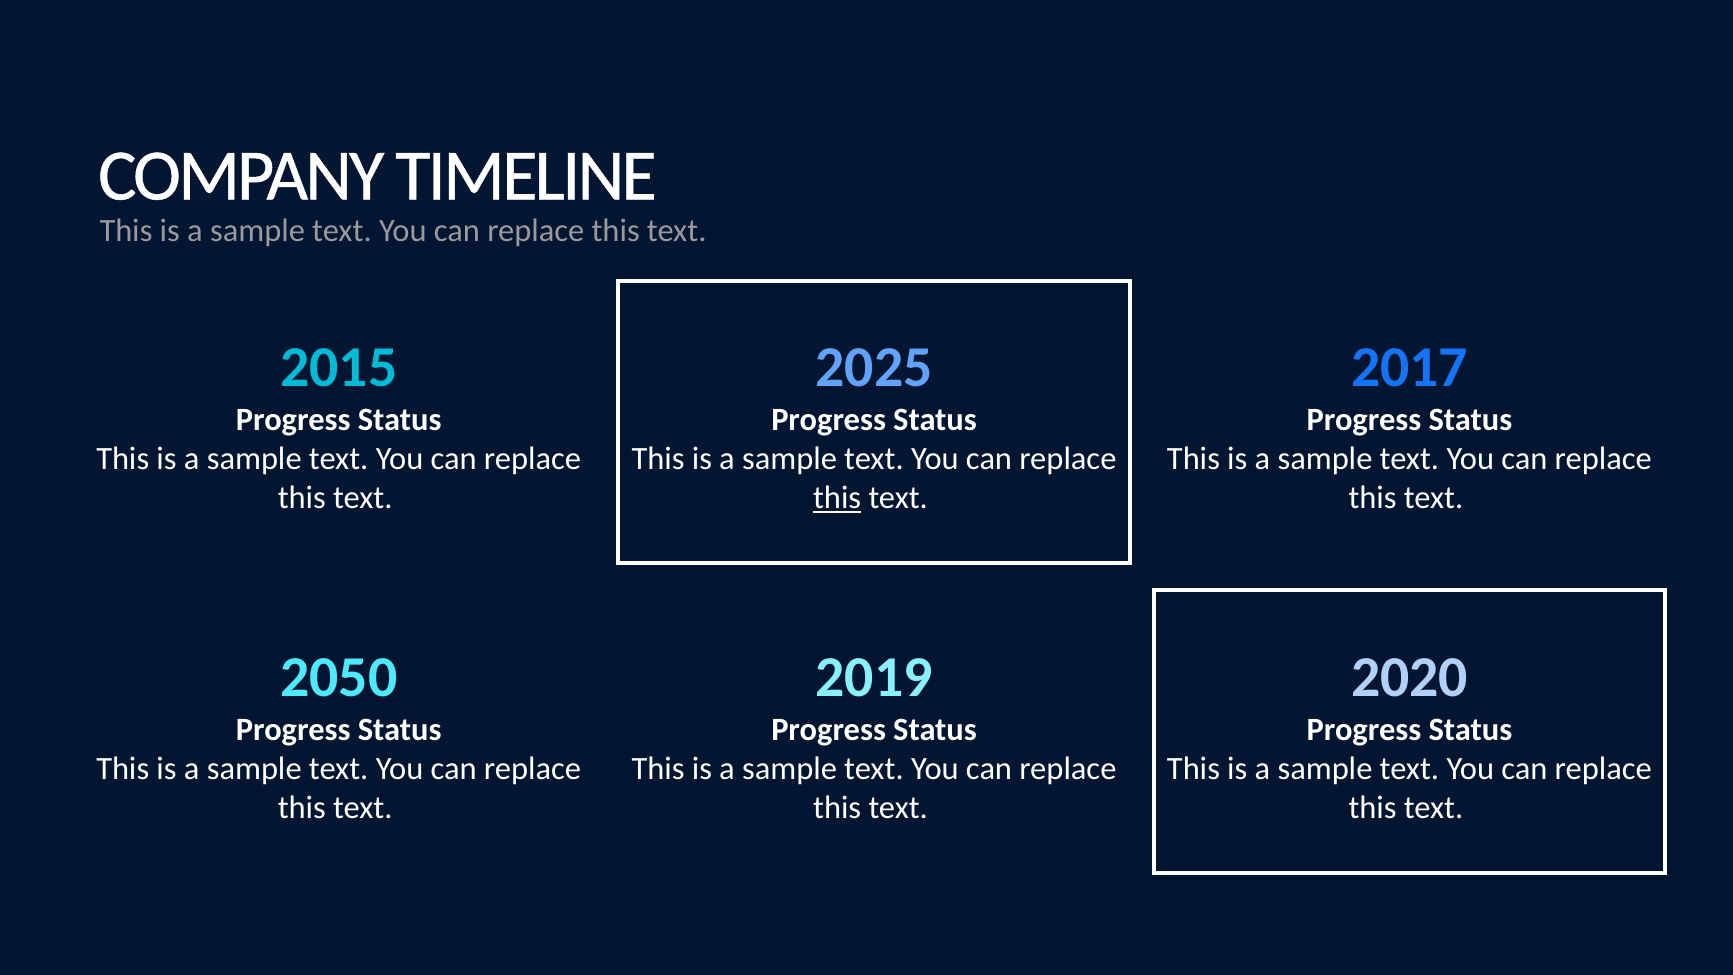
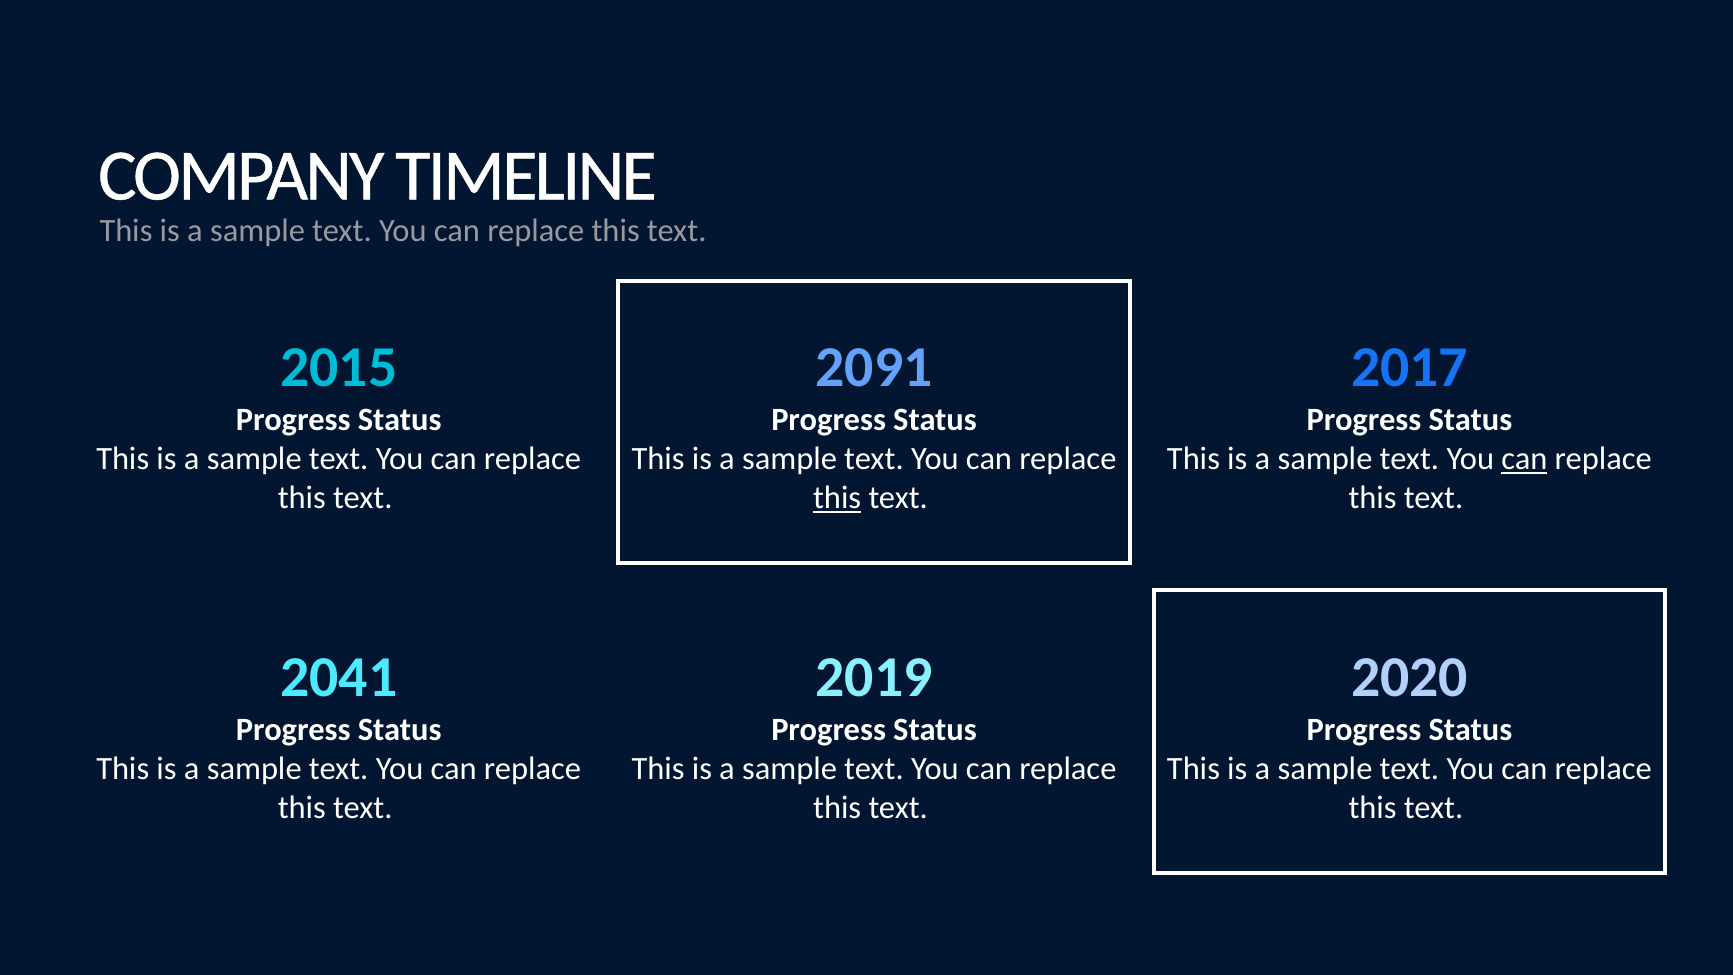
2025: 2025 -> 2091
can at (1524, 459) underline: none -> present
2050: 2050 -> 2041
